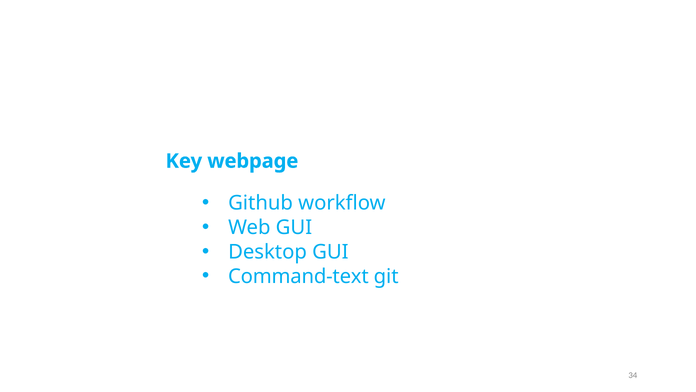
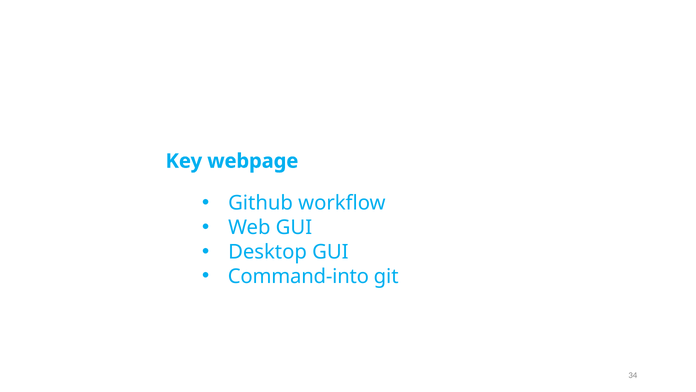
Command-text: Command-text -> Command-into
